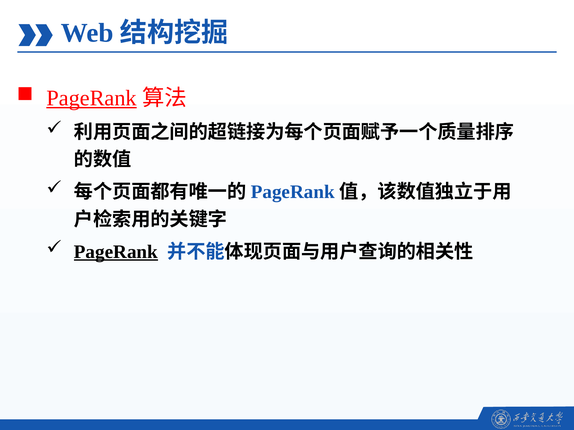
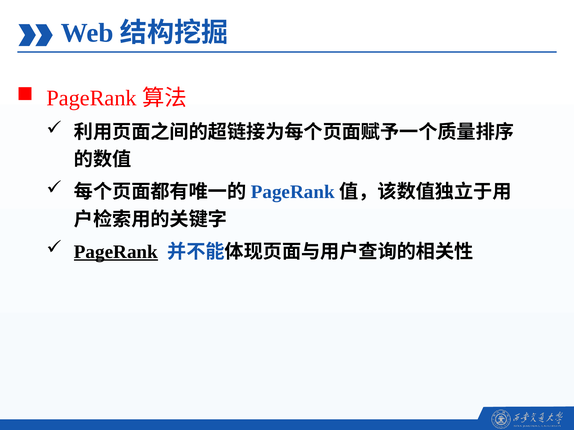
PageRank at (92, 98) underline: present -> none
